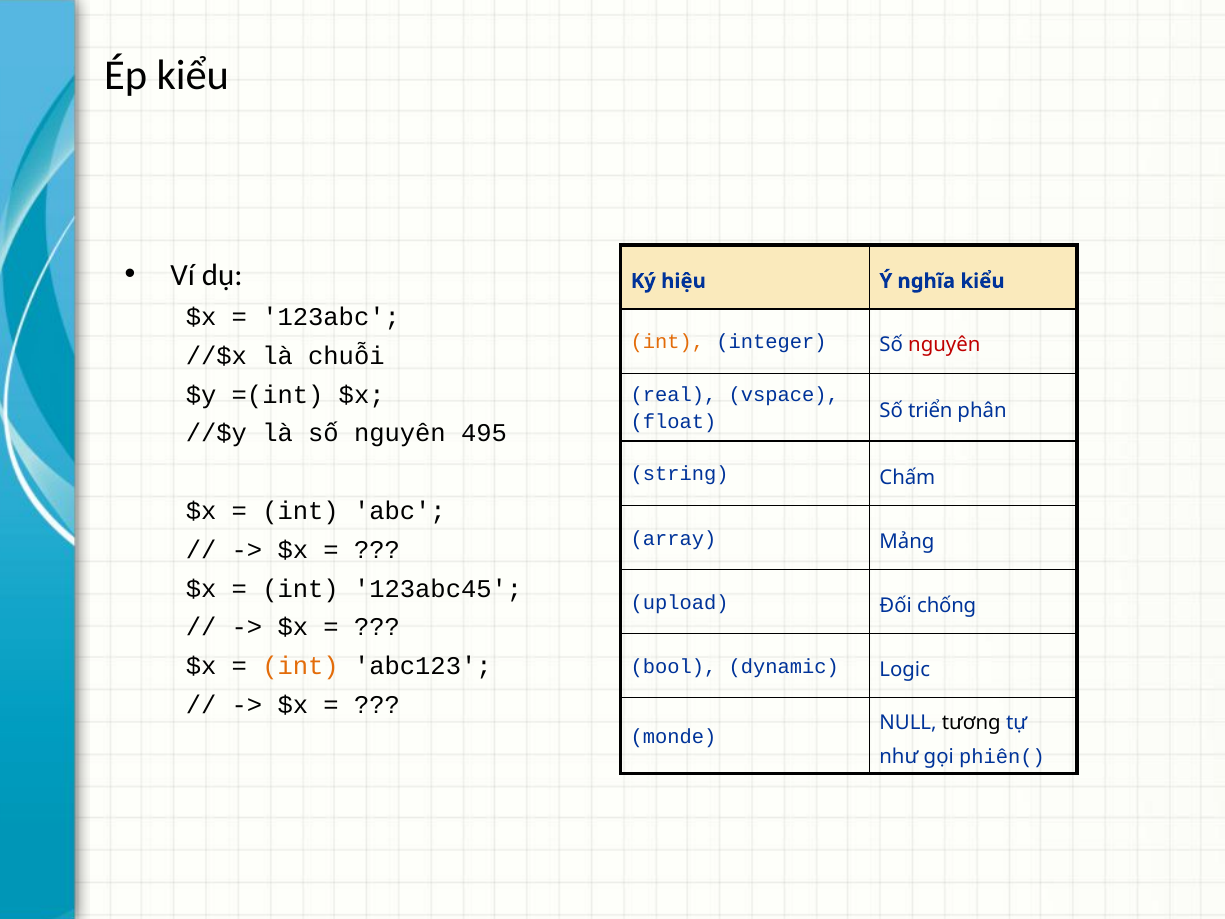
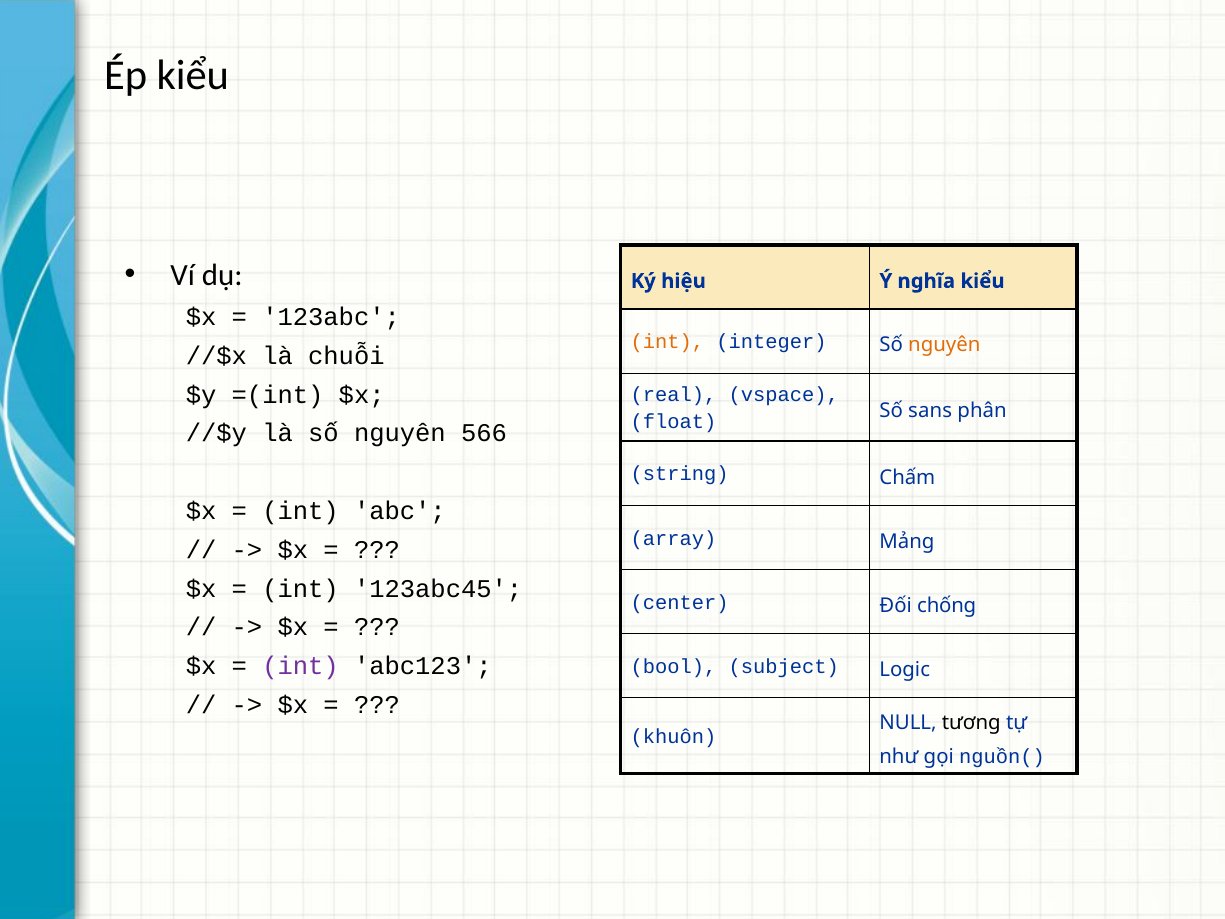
nguyên at (944, 345) colour: red -> orange
triển: triển -> sans
495: 495 -> 566
upload: upload -> center
int at (301, 666) colour: orange -> purple
dynamic: dynamic -> subject
monde: monde -> khuôn
phiên(: phiên( -> nguồn(
